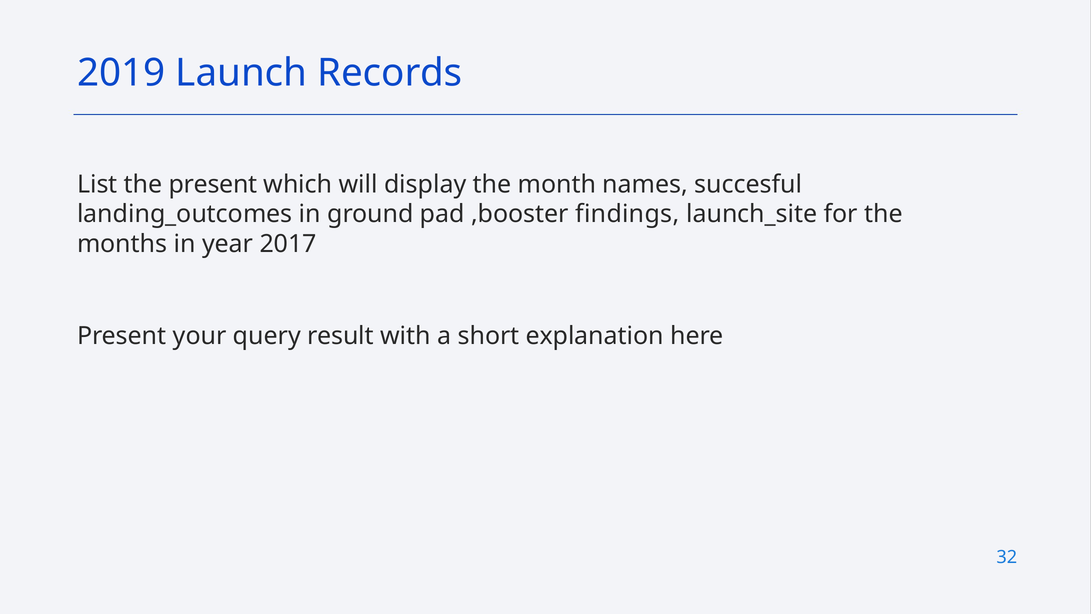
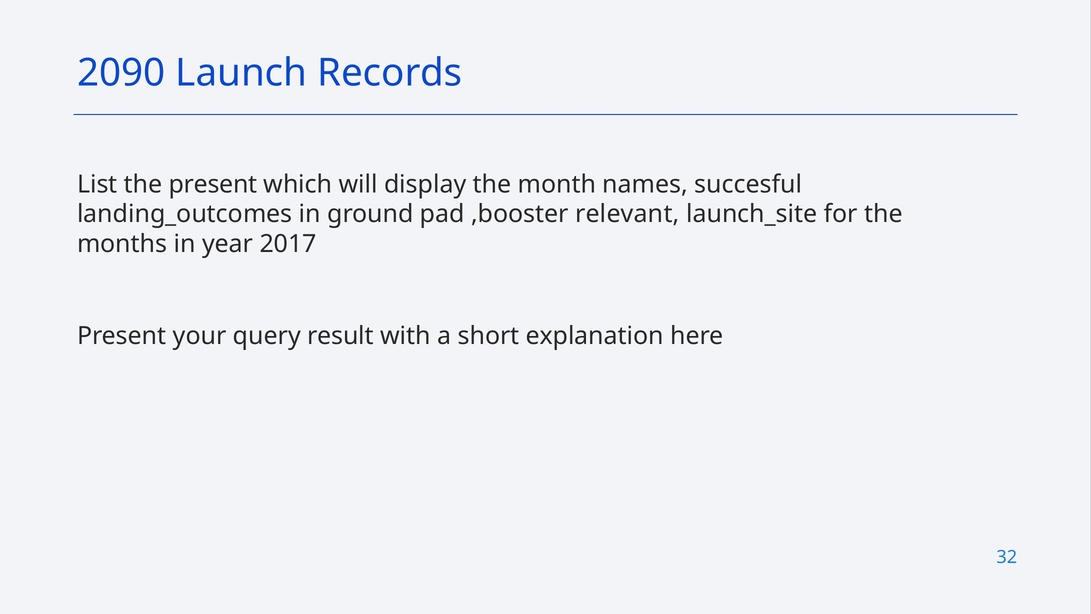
2019: 2019 -> 2090
findings: findings -> relevant
